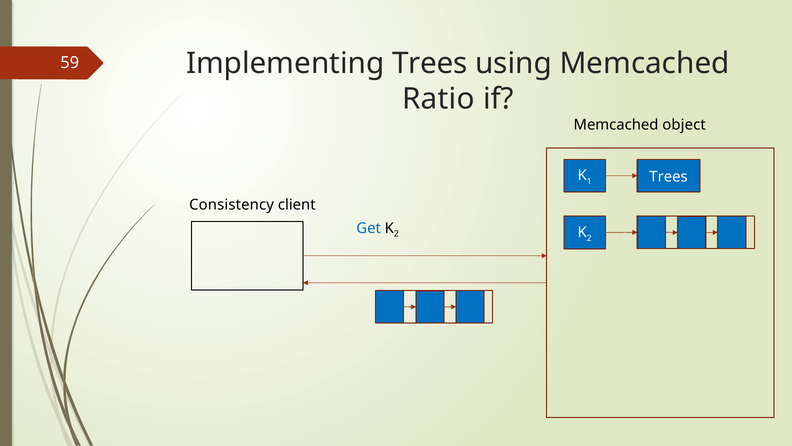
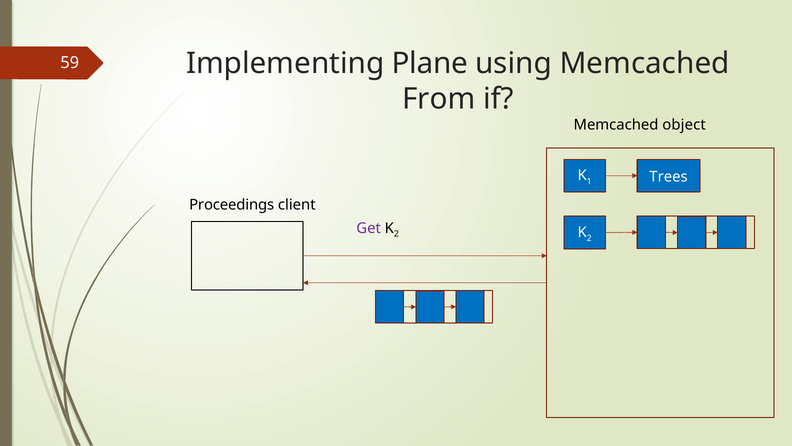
Implementing Trees: Trees -> Plane
Ratio: Ratio -> From
Consistency: Consistency -> Proceedings
Get colour: blue -> purple
